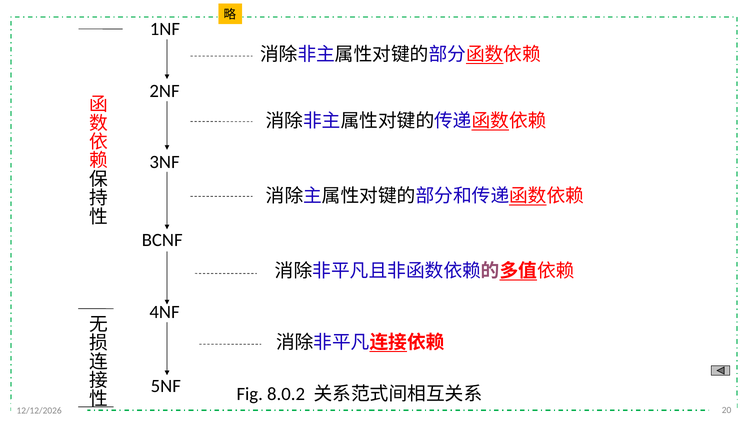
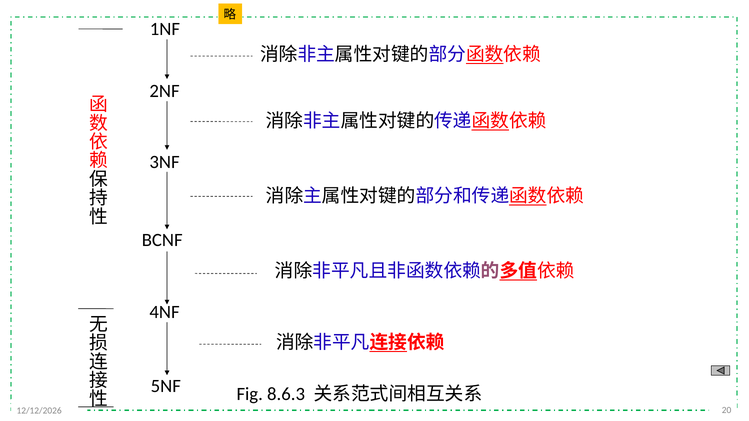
8.0.2: 8.0.2 -> 8.6.3
